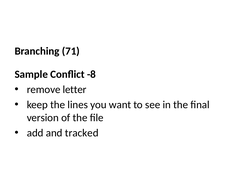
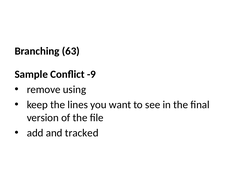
71: 71 -> 63
-8: -8 -> -9
letter: letter -> using
